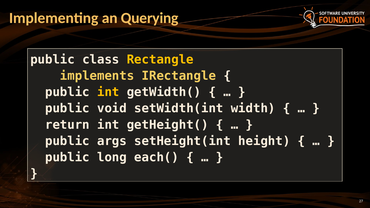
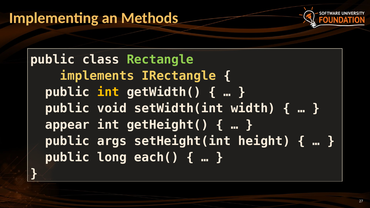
Querying: Querying -> Methods
Rectangle colour: yellow -> light green
return: return -> appear
